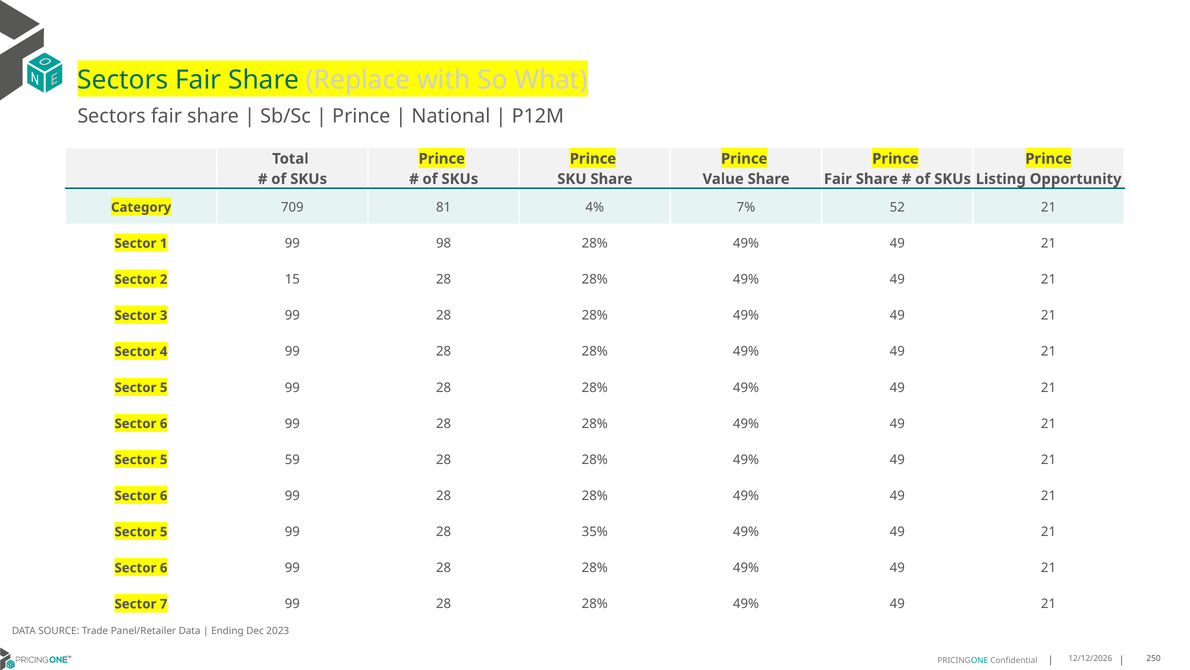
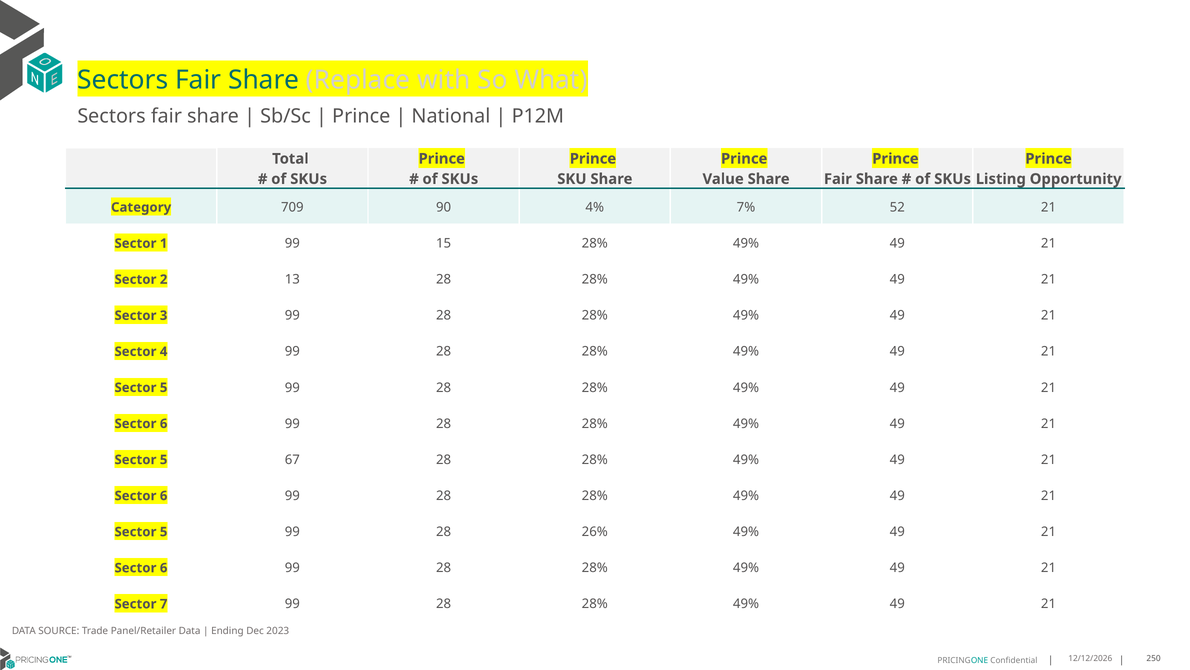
81: 81 -> 90
98: 98 -> 15
15: 15 -> 13
59: 59 -> 67
35%: 35% -> 26%
